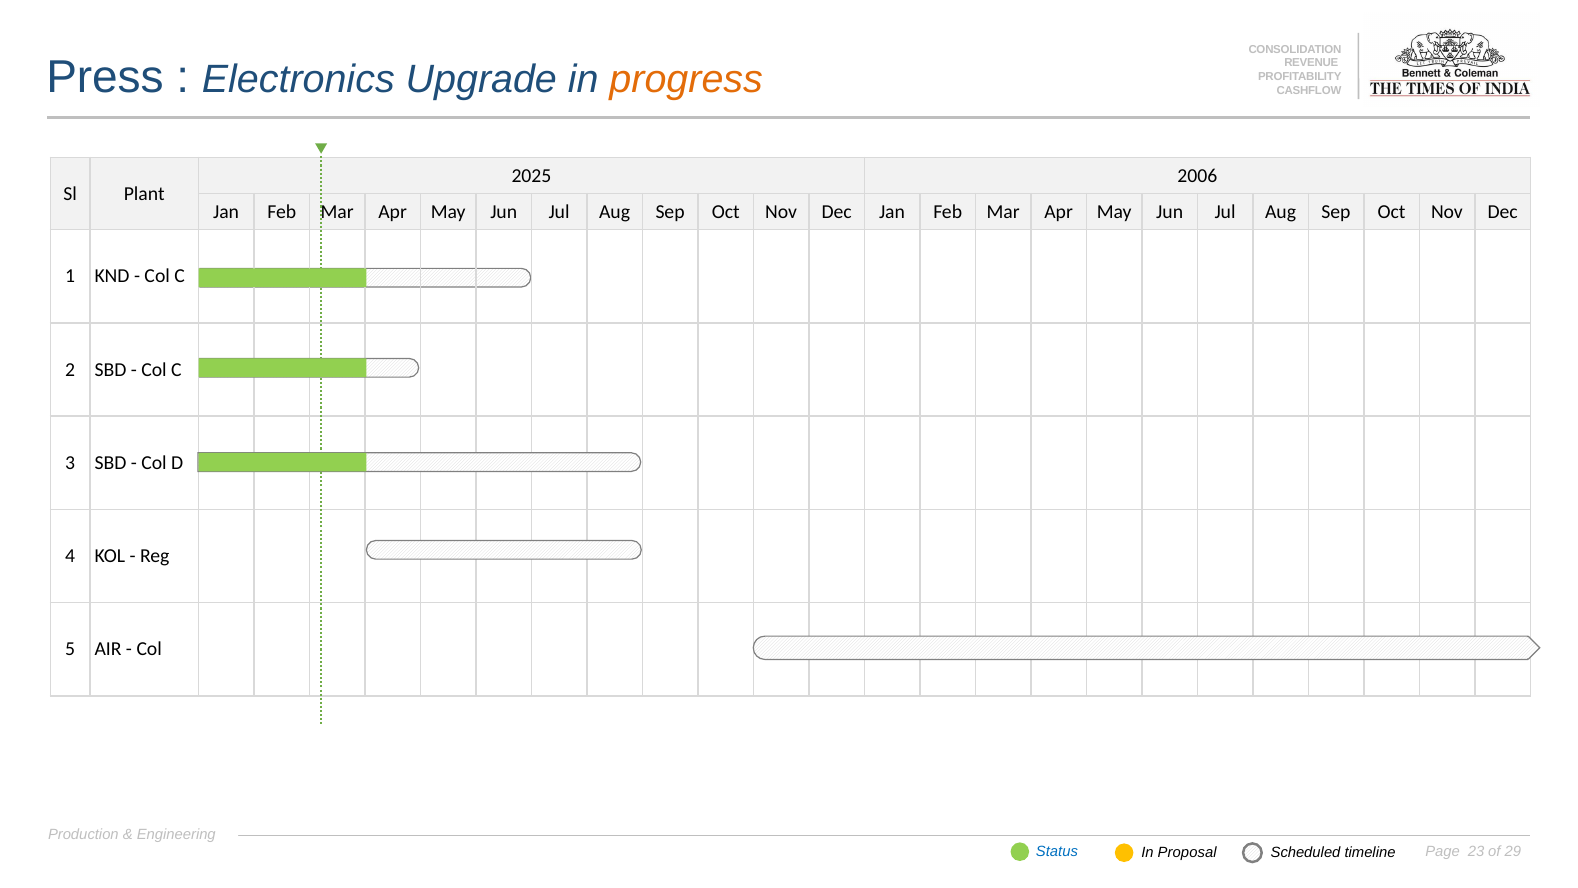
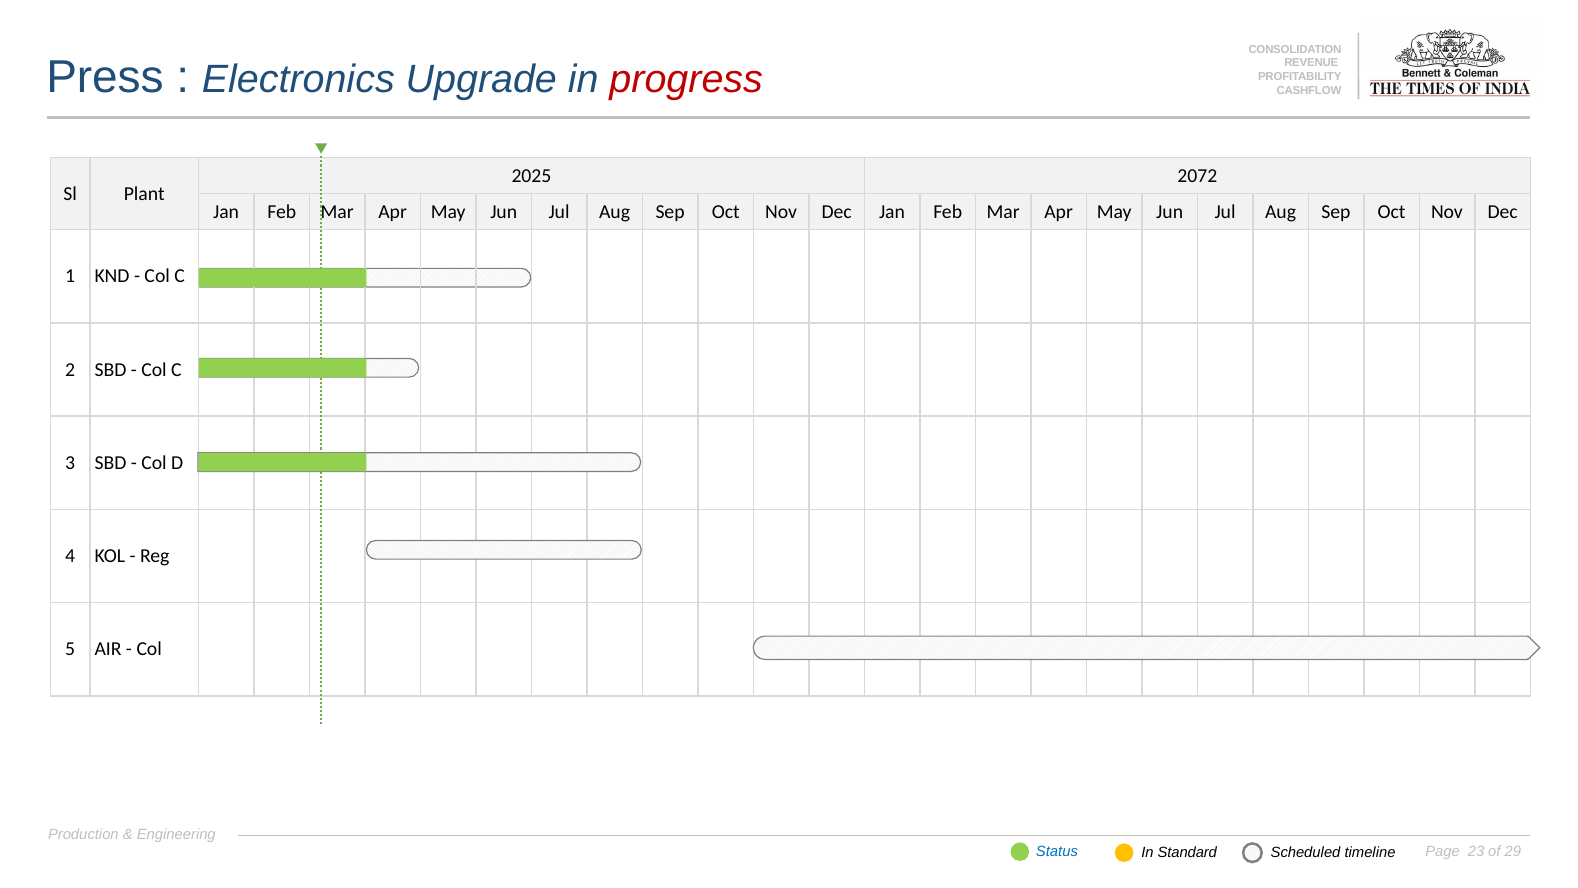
progress colour: orange -> red
2006: 2006 -> 2072
Proposal: Proposal -> Standard
